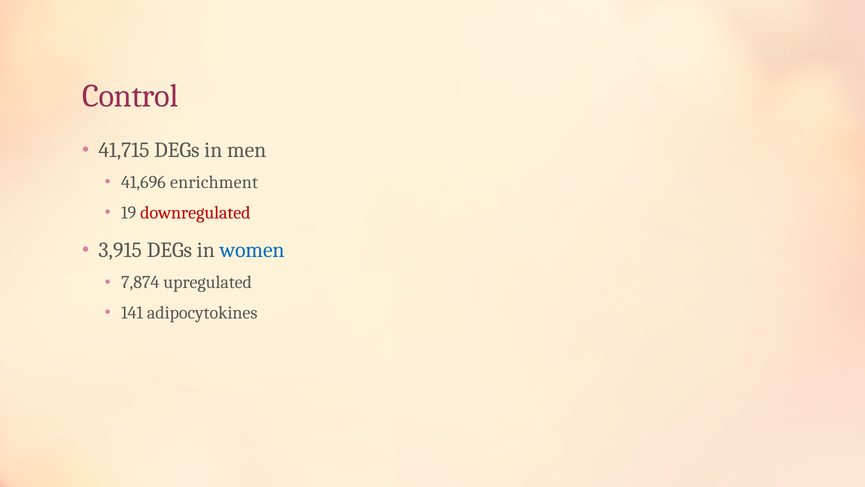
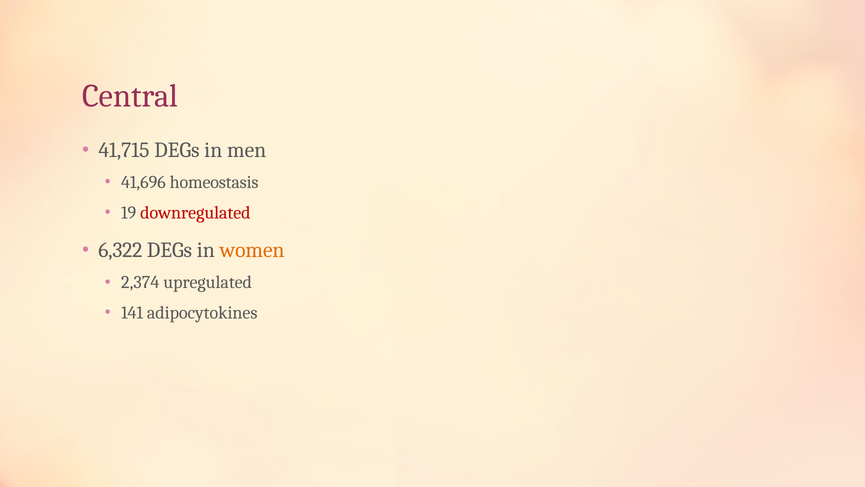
Control: Control -> Central
enrichment: enrichment -> homeostasis
3,915: 3,915 -> 6,322
women colour: blue -> orange
7,874: 7,874 -> 2,374
